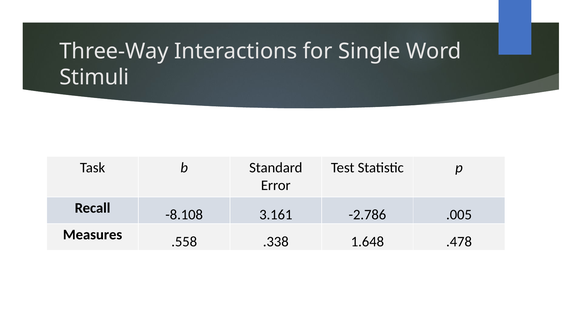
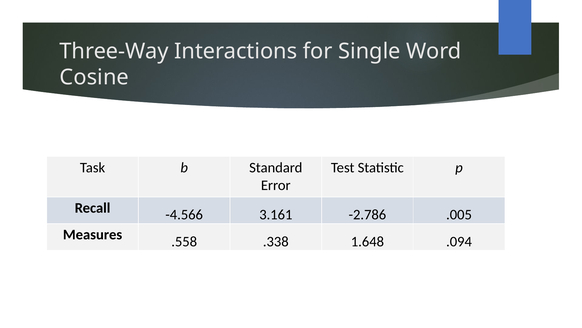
Stimuli: Stimuli -> Cosine
-8.108: -8.108 -> -4.566
.478: .478 -> .094
